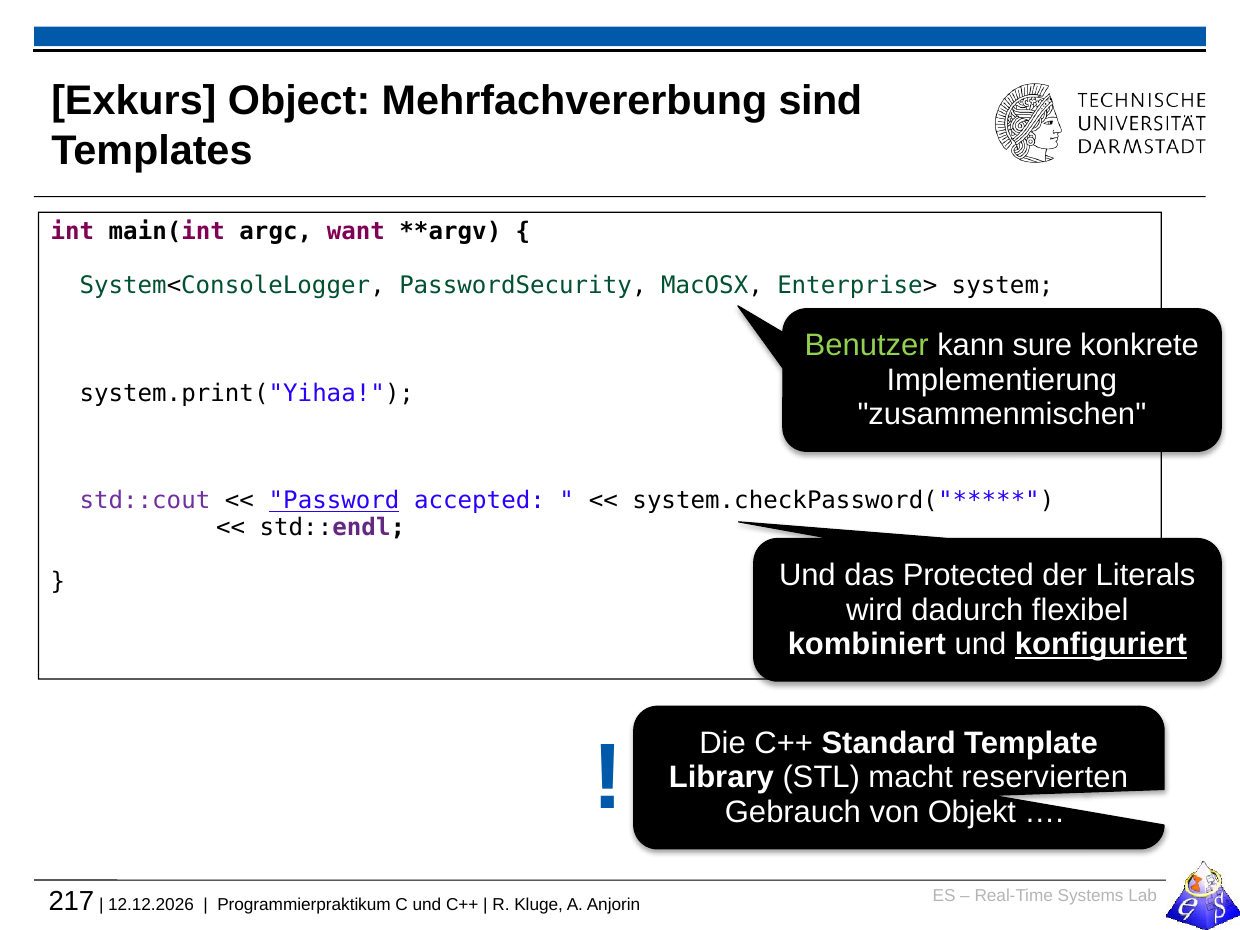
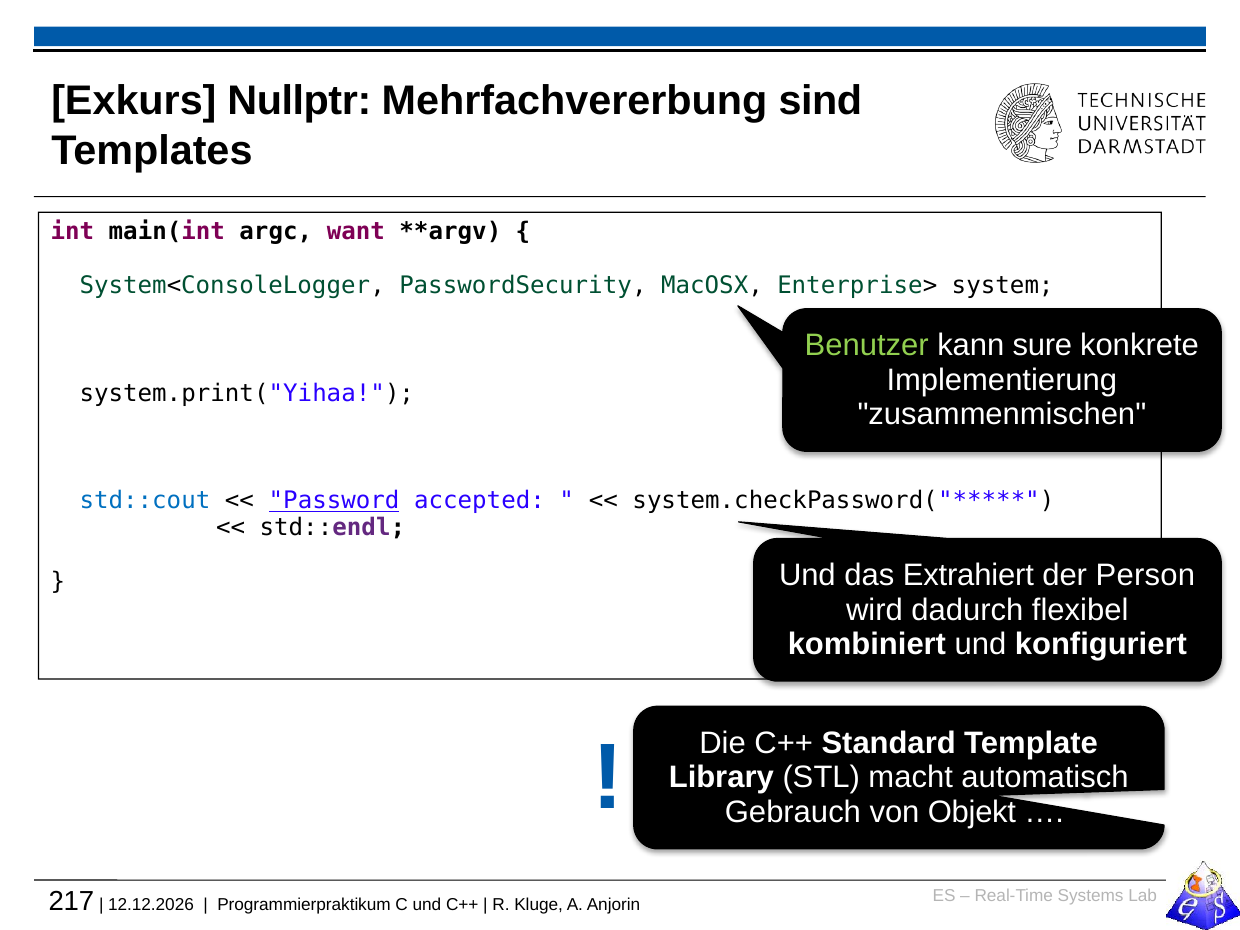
Object: Object -> Nullptr
std::cout colour: purple -> blue
Protected: Protected -> Extrahiert
Literals: Literals -> Person
konfiguriert underline: present -> none
reservierten: reservierten -> automatisch
